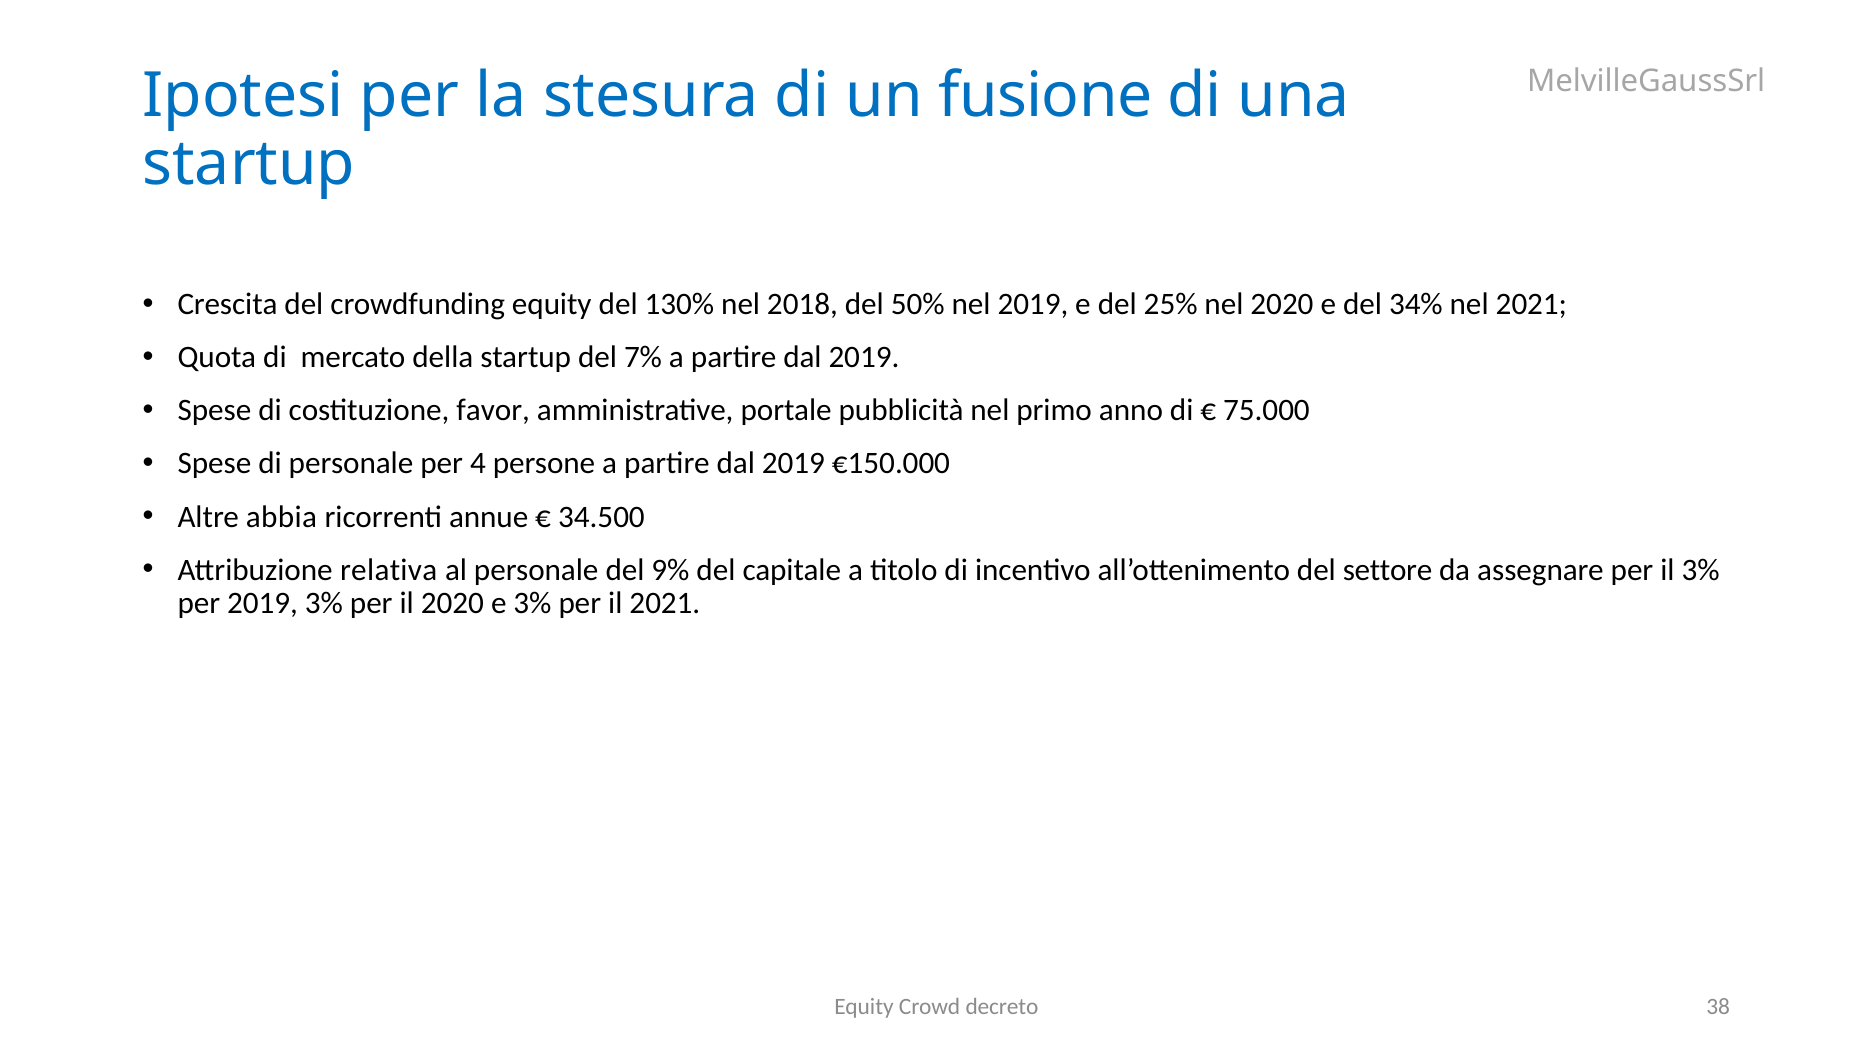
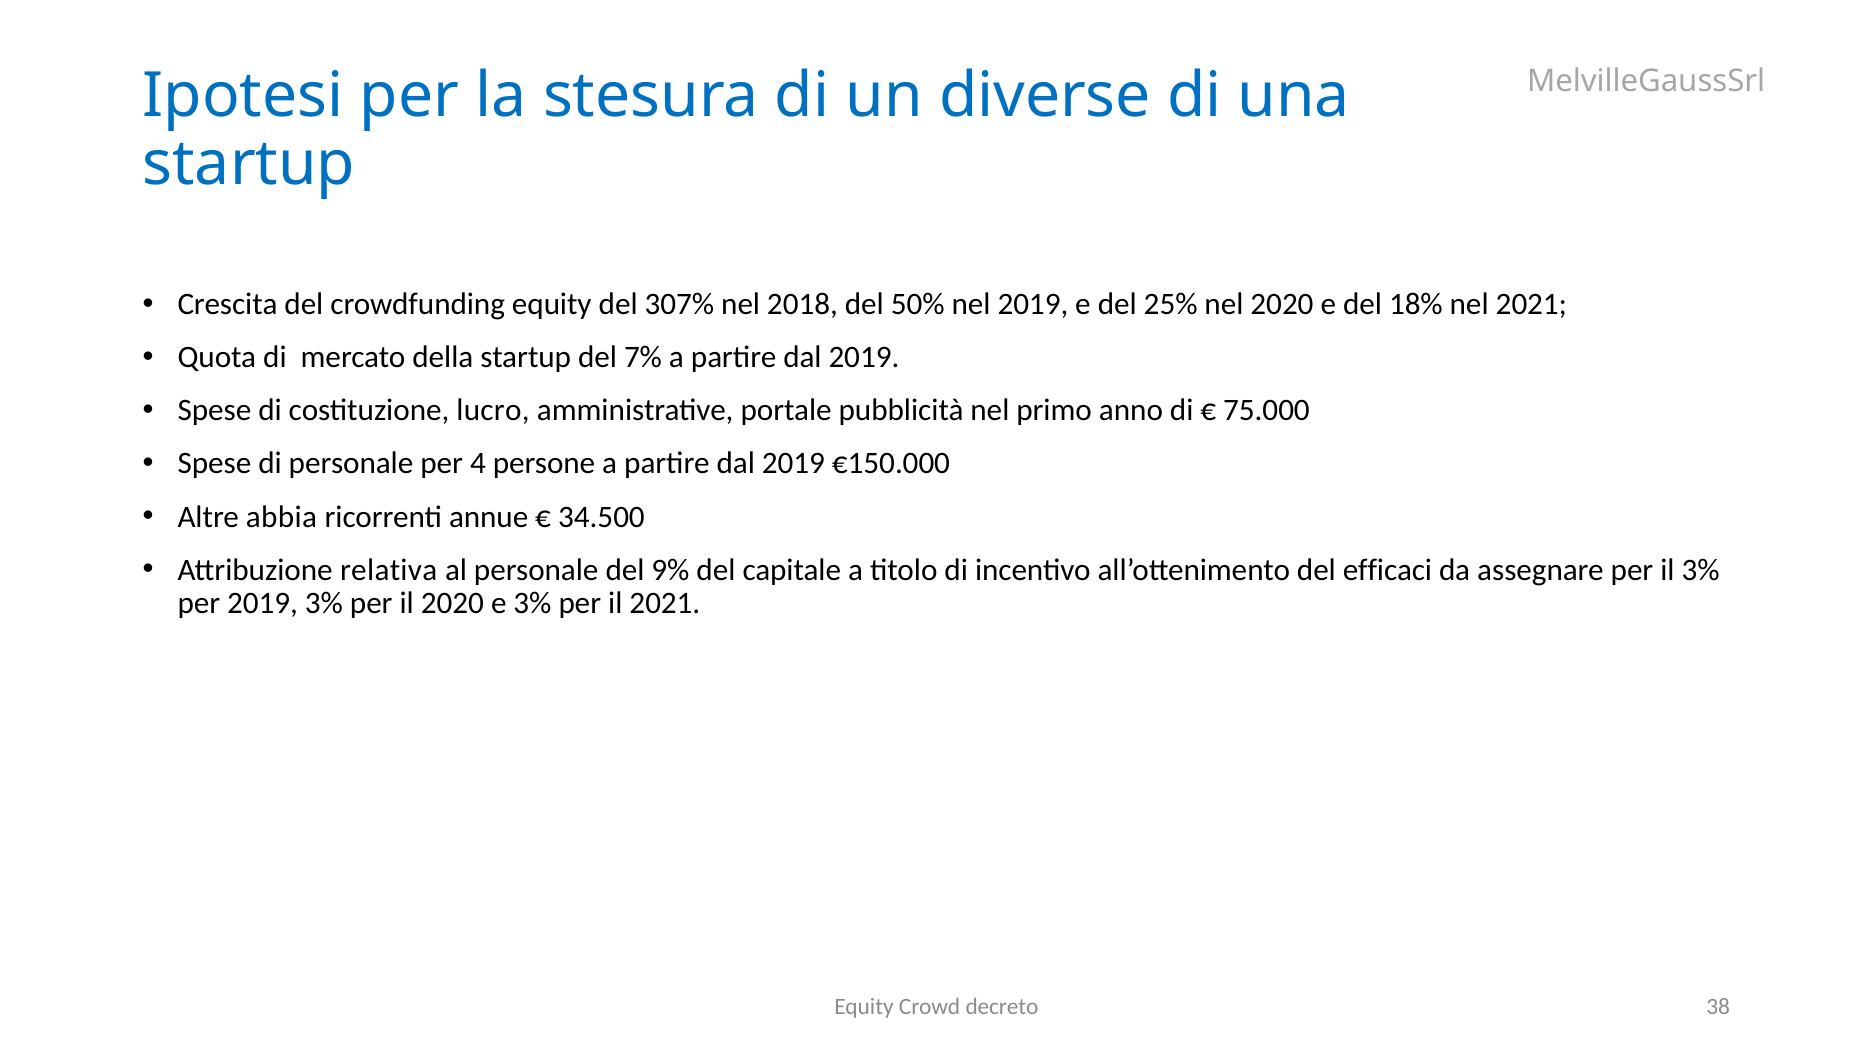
fusione: fusione -> diverse
130%: 130% -> 307%
34%: 34% -> 18%
favor: favor -> lucro
settore: settore -> efficaci
